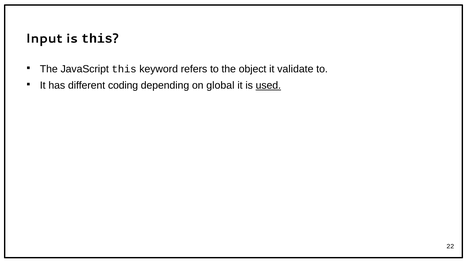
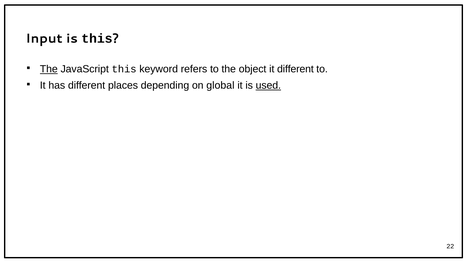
The at (49, 69) underline: none -> present
it validate: validate -> different
coding: coding -> places
